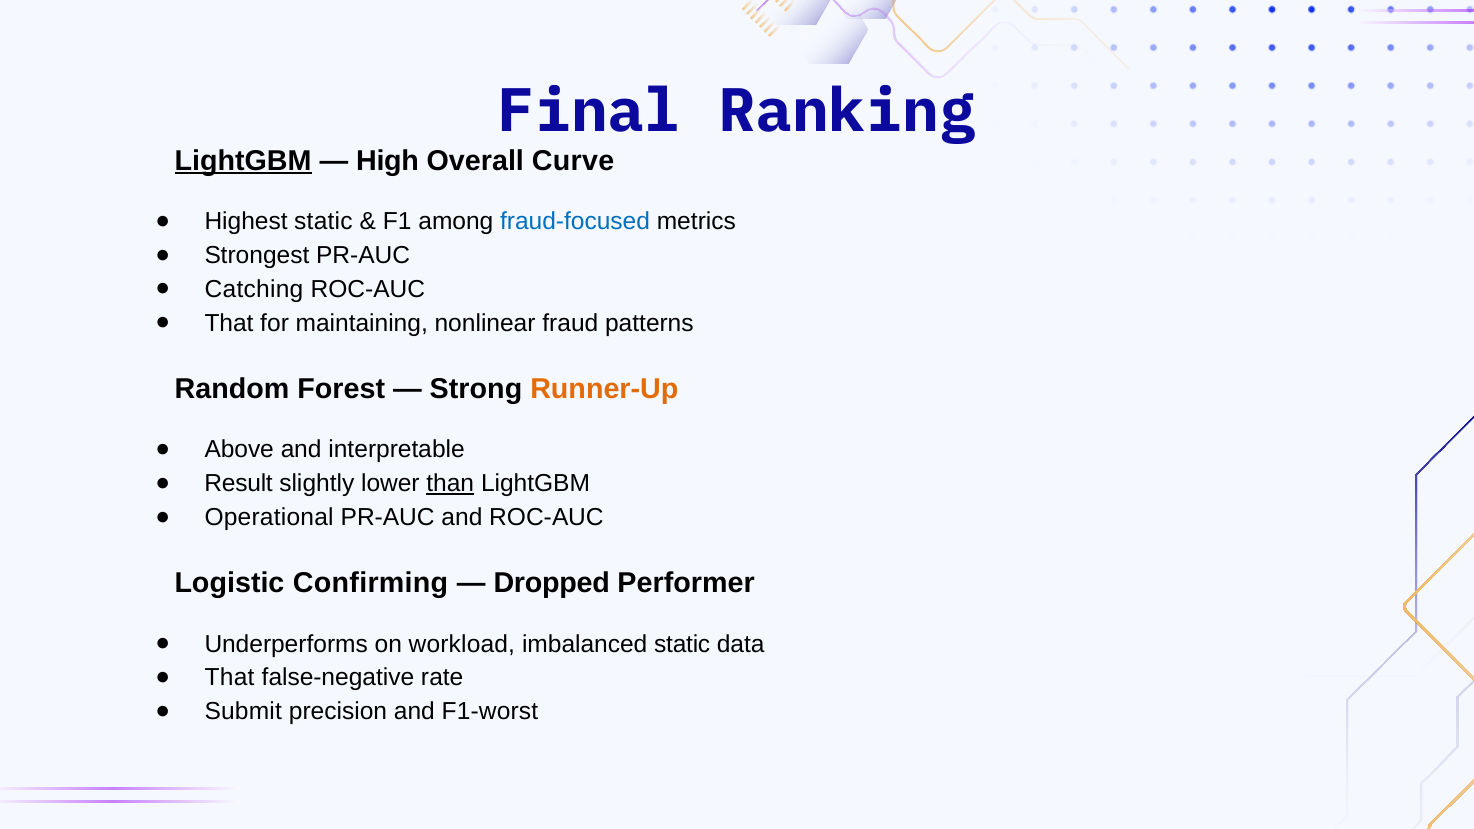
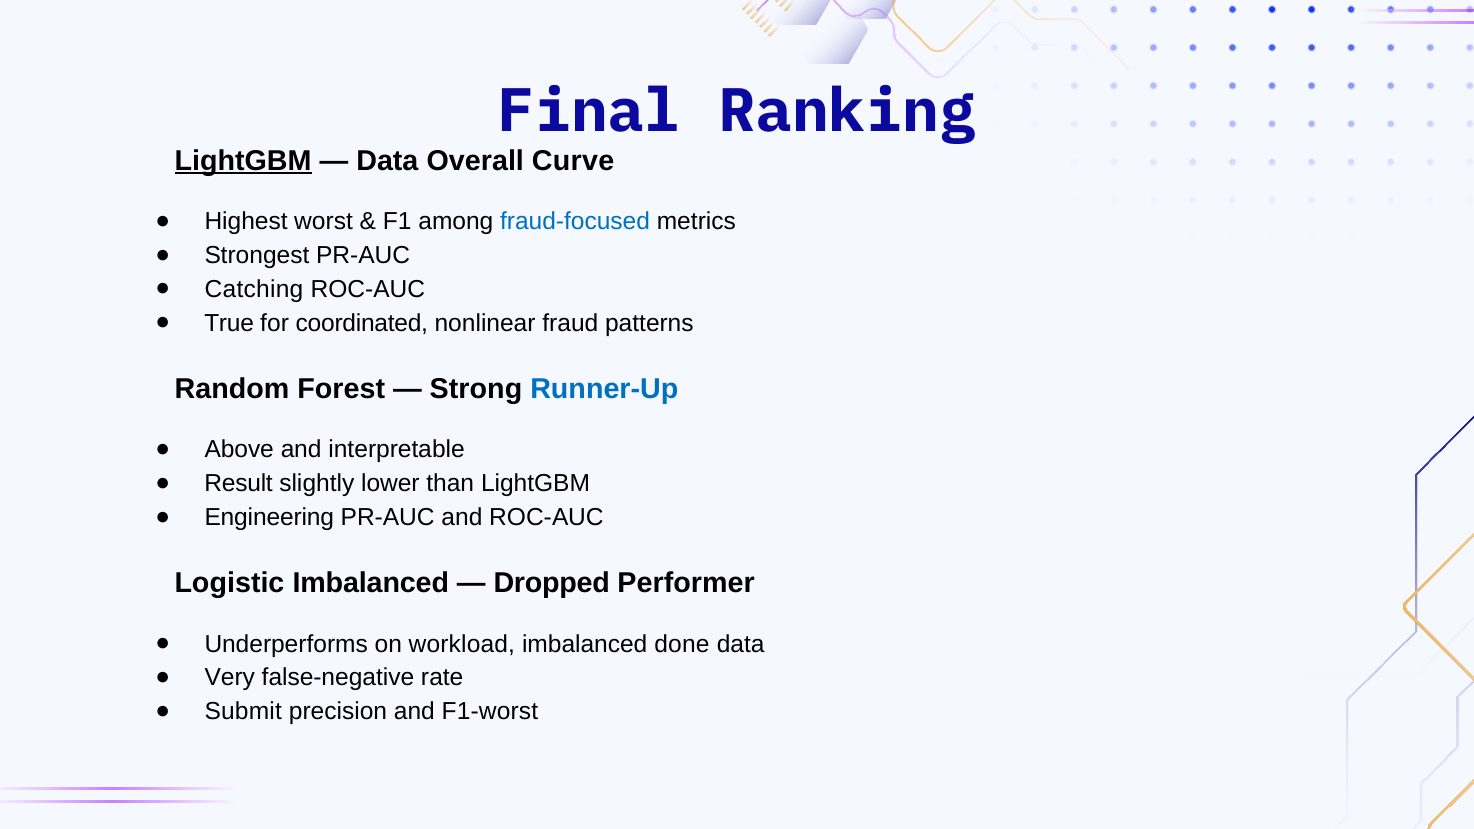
High at (388, 161): High -> Data
Highest static: static -> worst
That at (229, 323): That -> True
maintaining: maintaining -> coordinated
Runner-Up colour: orange -> blue
than underline: present -> none
Operational: Operational -> Engineering
Logistic Confirming: Confirming -> Imbalanced
imbalanced static: static -> done
That at (230, 678): That -> Very
